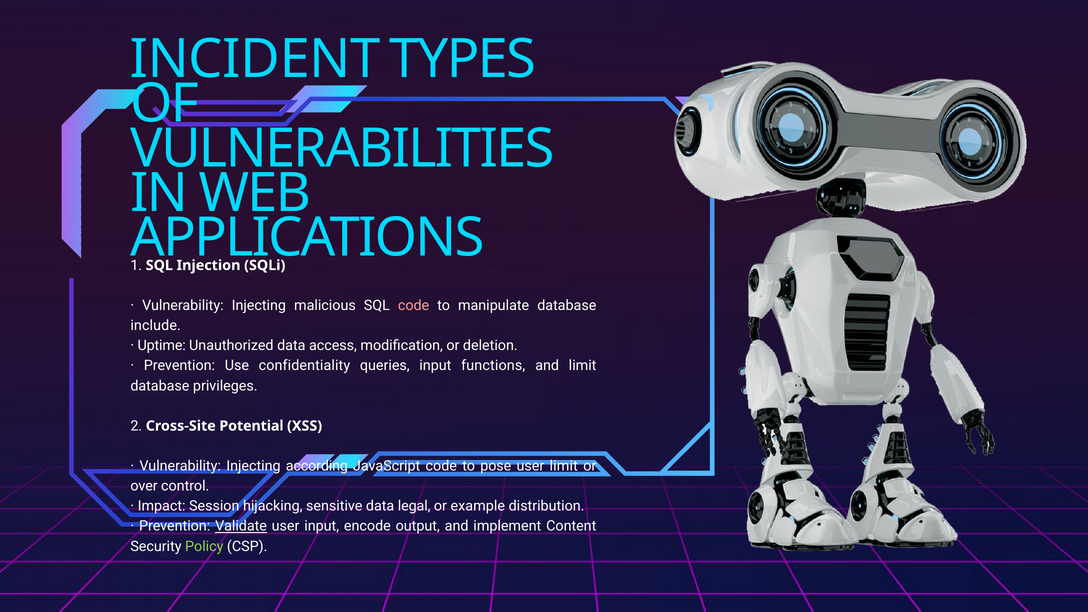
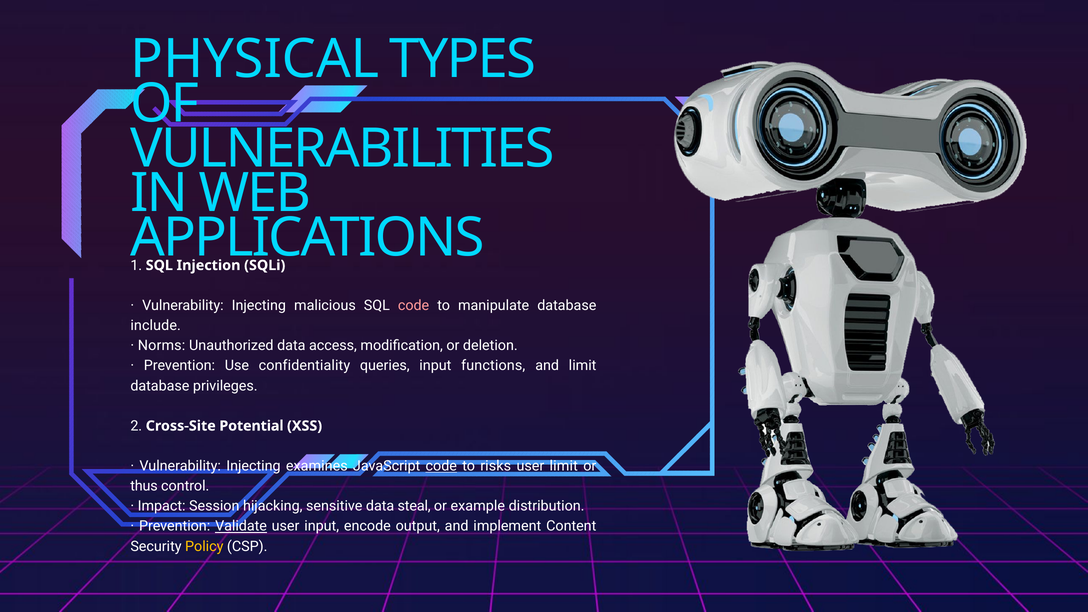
INCIDENT: INCIDENT -> PHYSICAL
Uptime: Uptime -> Norms
according: according -> examines
code at (441, 466) underline: none -> present
pose: pose -> risks
over: over -> thus
legal: legal -> steal
Policy colour: light green -> yellow
